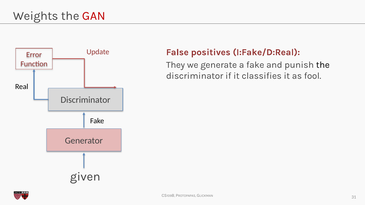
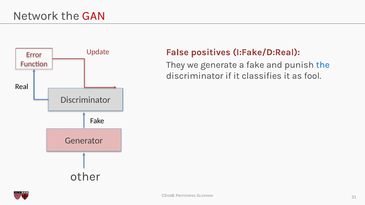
Weights: Weights -> Network
the at (323, 65) colour: black -> blue
given: given -> other
